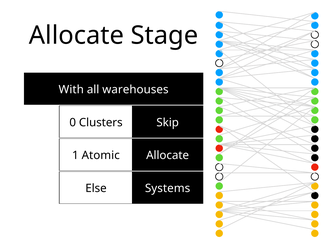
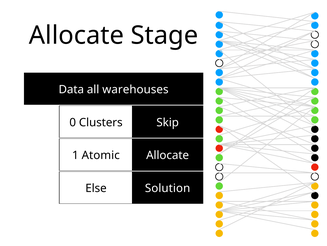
With: With -> Data
Systems: Systems -> Solution
